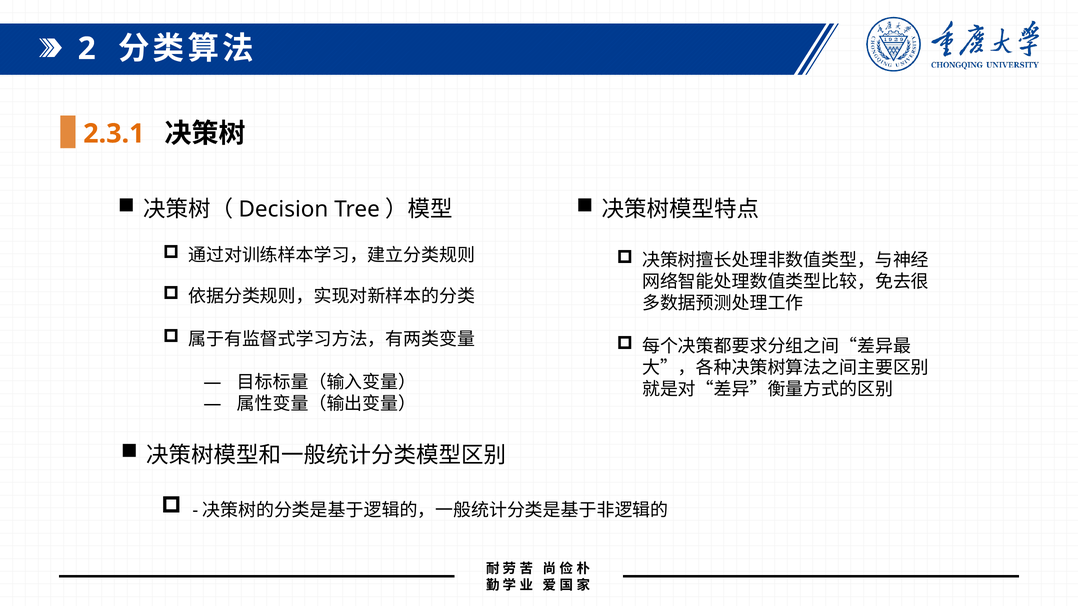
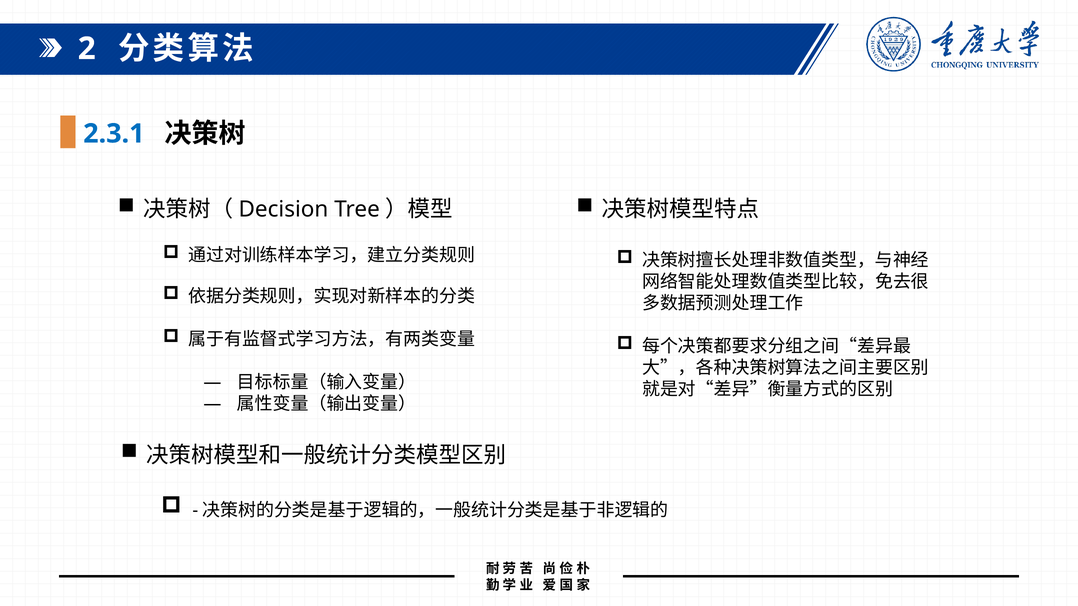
2.3.1 colour: orange -> blue
